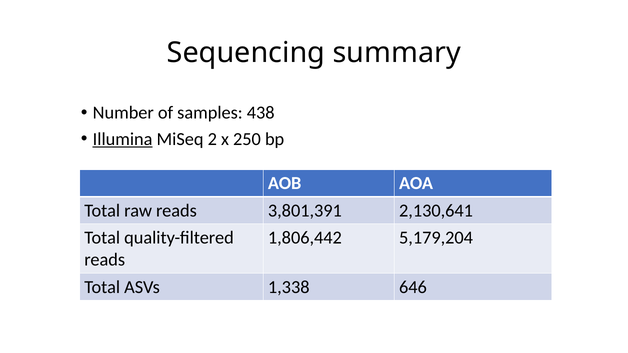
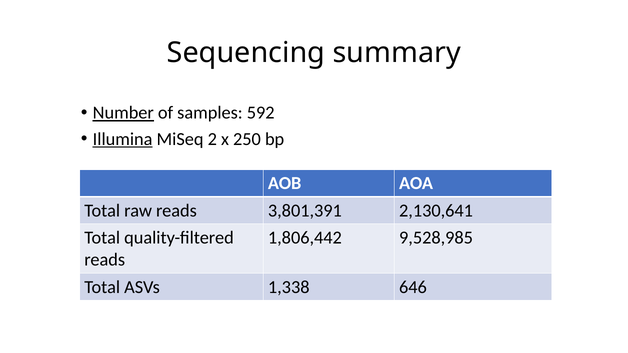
Number underline: none -> present
438: 438 -> 592
5,179,204: 5,179,204 -> 9,528,985
